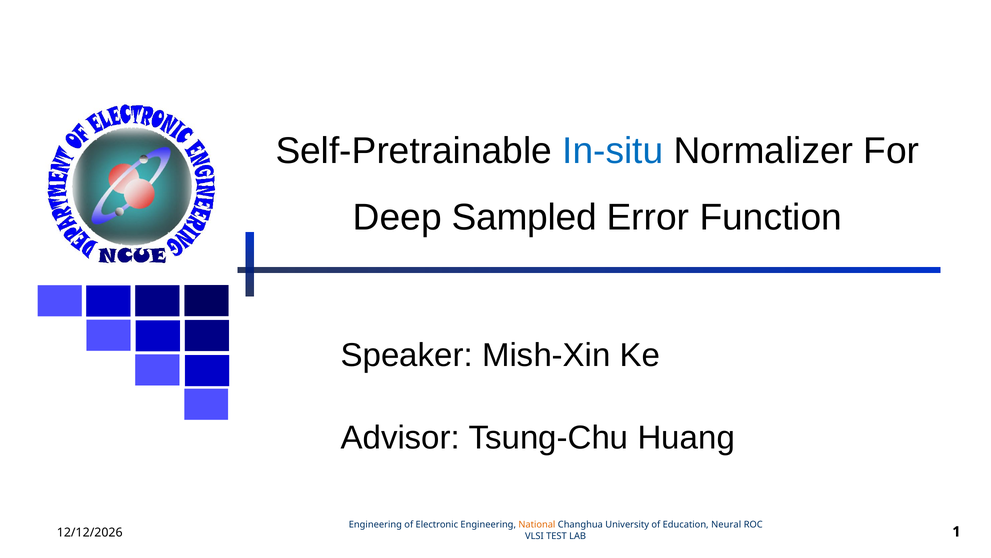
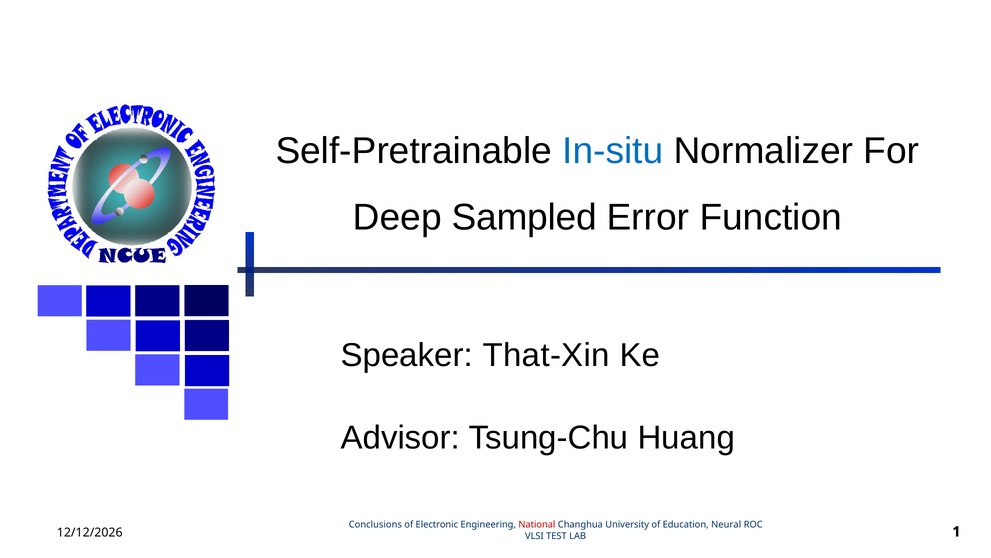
Mish-Xin: Mish-Xin -> That-Xin
Engineering at (375, 524): Engineering -> Conclusions
National colour: orange -> red
